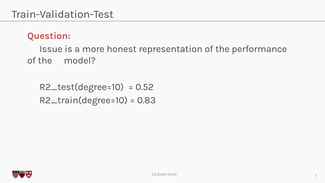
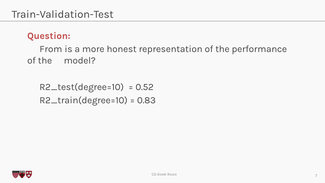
Issue: Issue -> From
